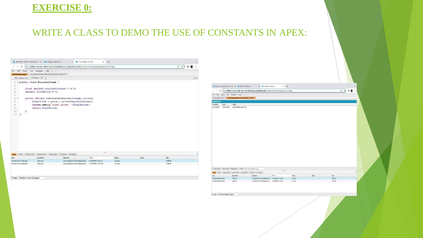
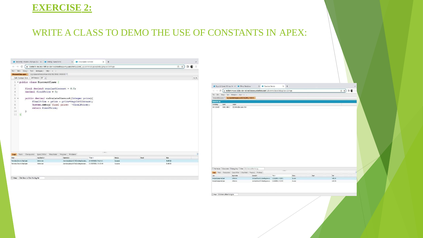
0: 0 -> 2
